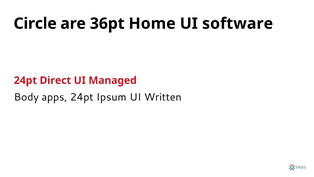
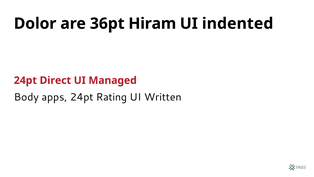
Circle: Circle -> Dolor
Home: Home -> Hiram
software: software -> indented
Ipsum: Ipsum -> Rating
